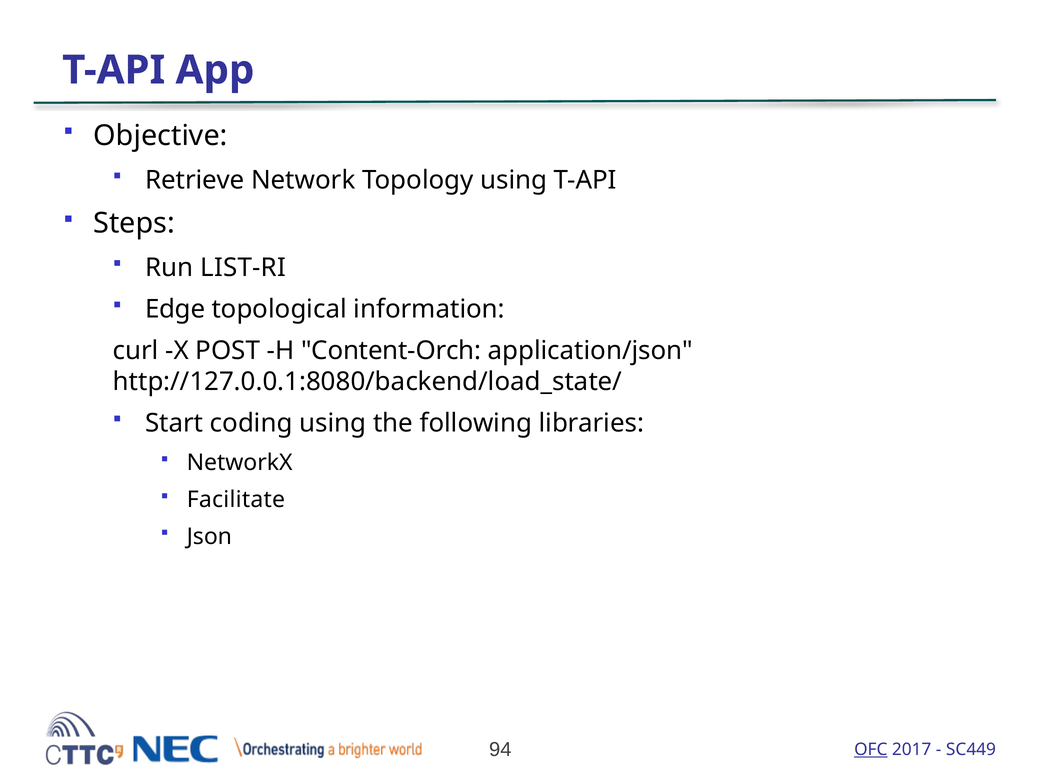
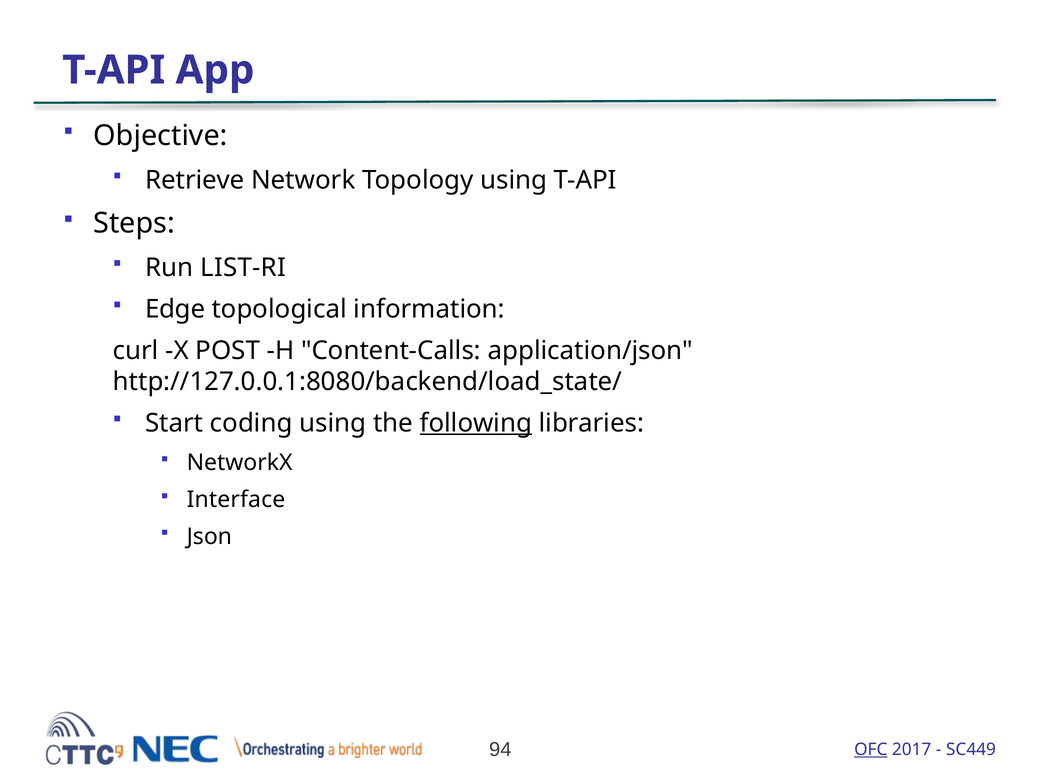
Content-Orch: Content-Orch -> Content-Calls
following underline: none -> present
Facilitate: Facilitate -> Interface
